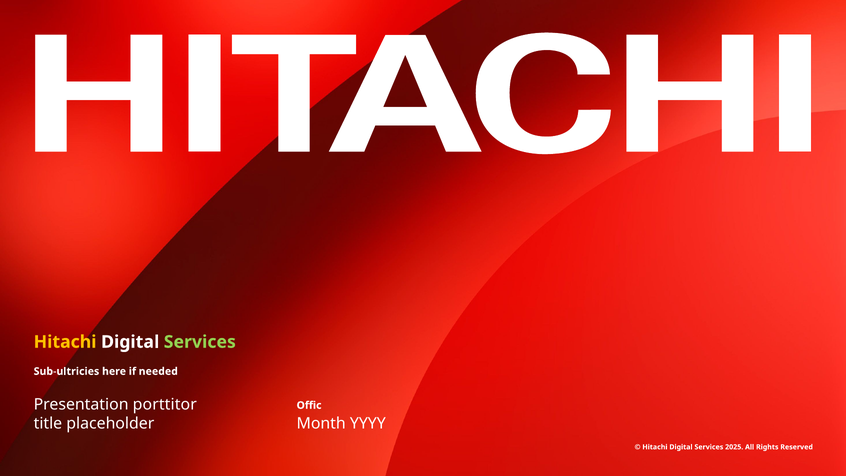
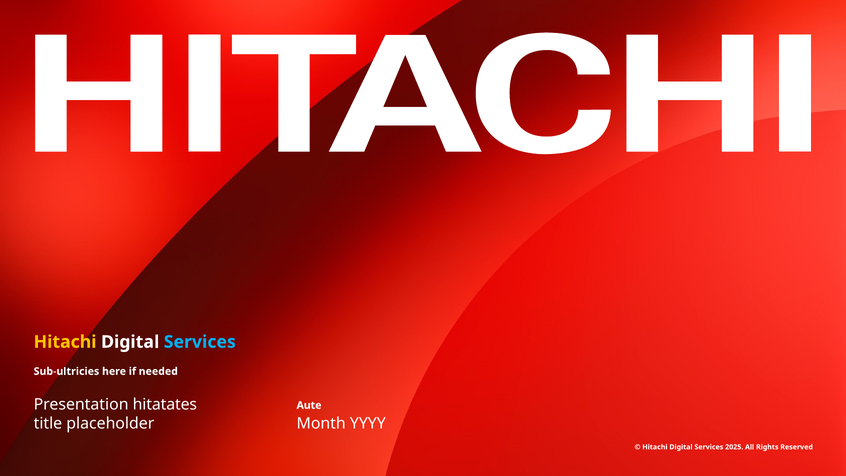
Services at (200, 342) colour: light green -> light blue
porttitor: porttitor -> hitatates
Offic: Offic -> Aute
